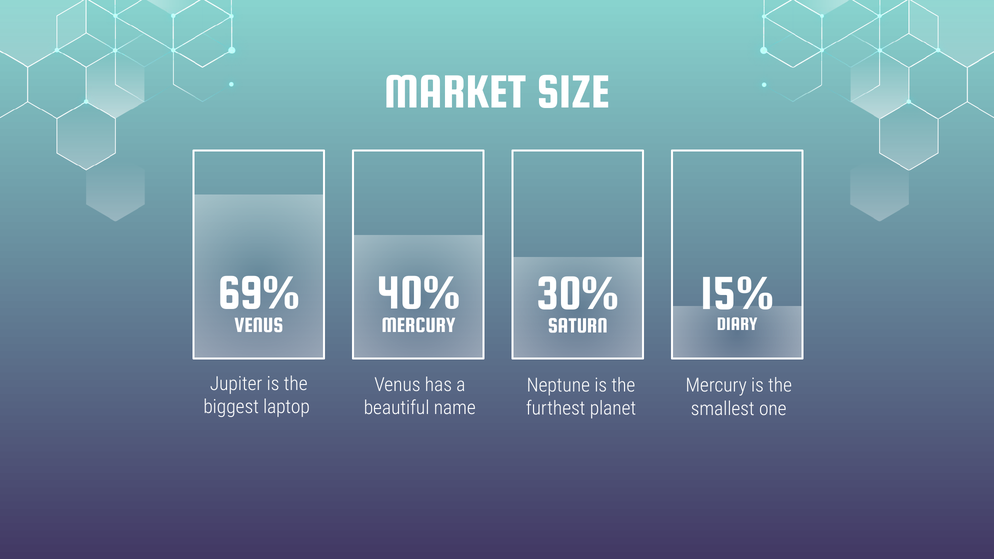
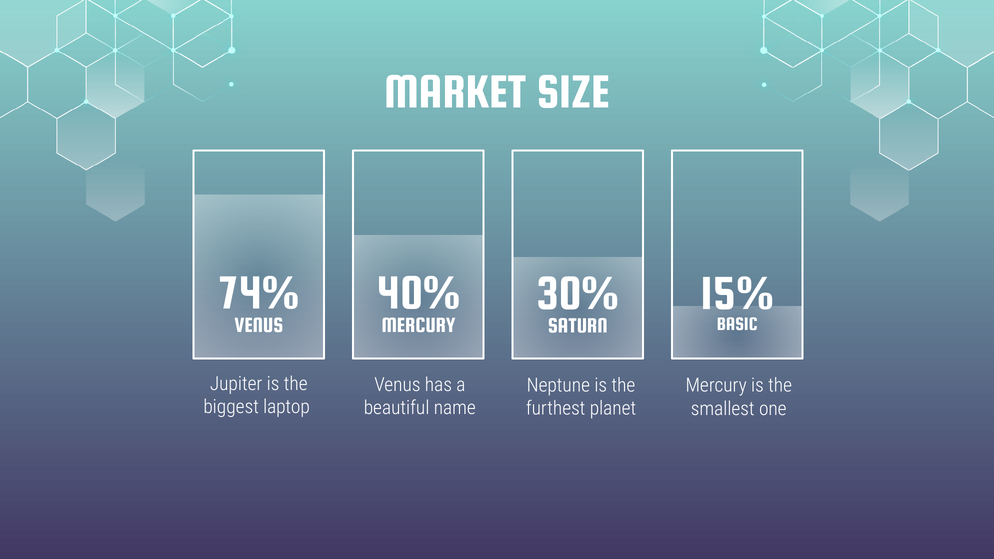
69%: 69% -> 74%
DIARY: DIARY -> BASIC
